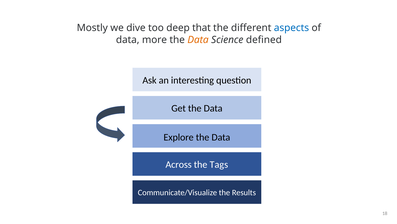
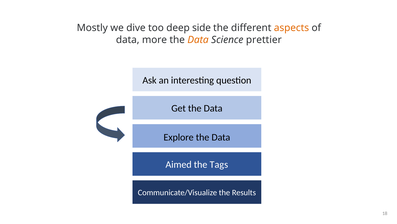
that: that -> side
aspects colour: blue -> orange
defined: defined -> prettier
Across: Across -> Aimed
